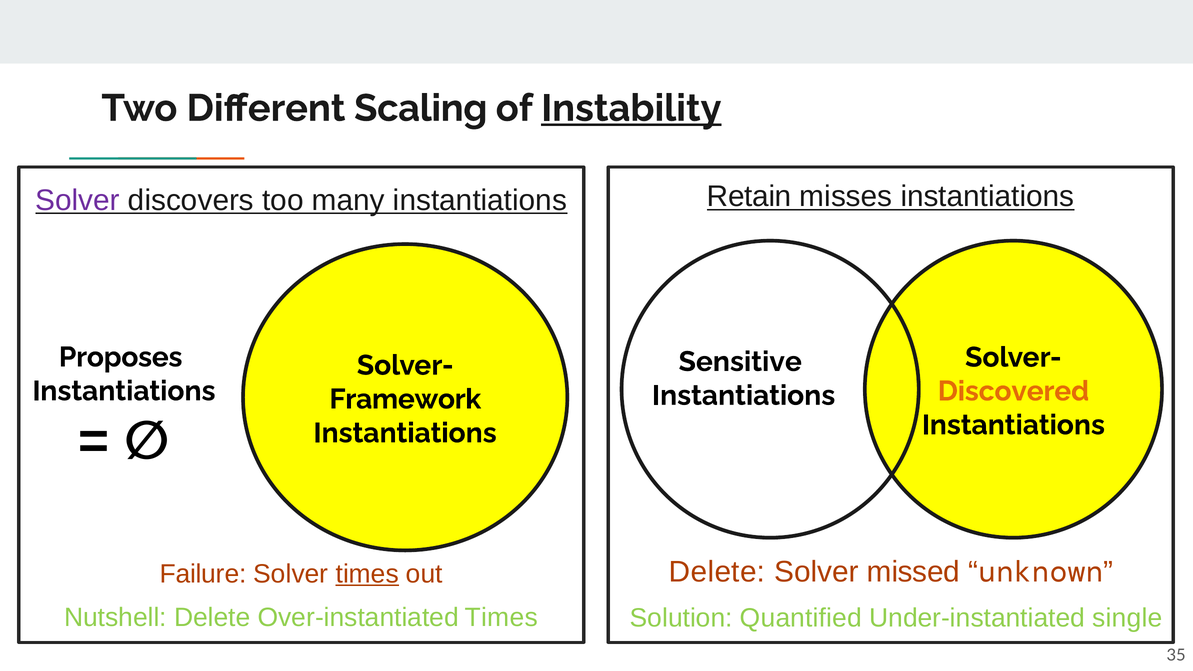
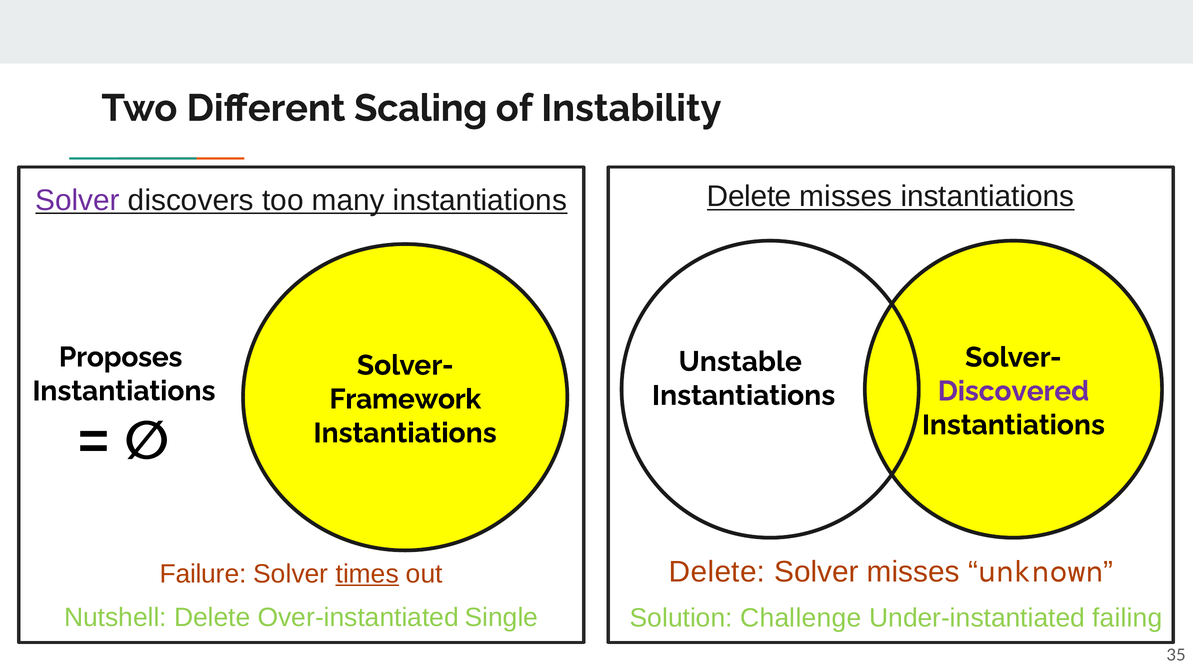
Instability underline: present -> none
instantiations Retain: Retain -> Delete
Sensitive: Sensitive -> Unstable
Discovered colour: orange -> purple
Solver missed: missed -> misses
Over-instantiated Times: Times -> Single
Quantified: Quantified -> Challenge
single: single -> failing
